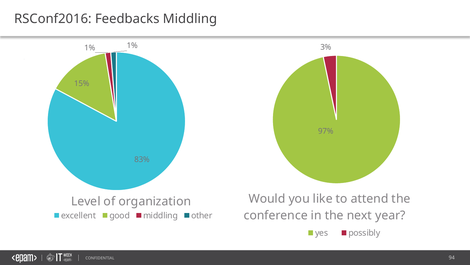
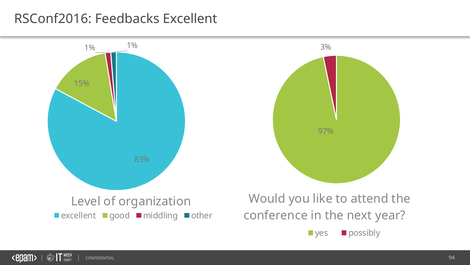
Feedbacks Middling: Middling -> Excellent
